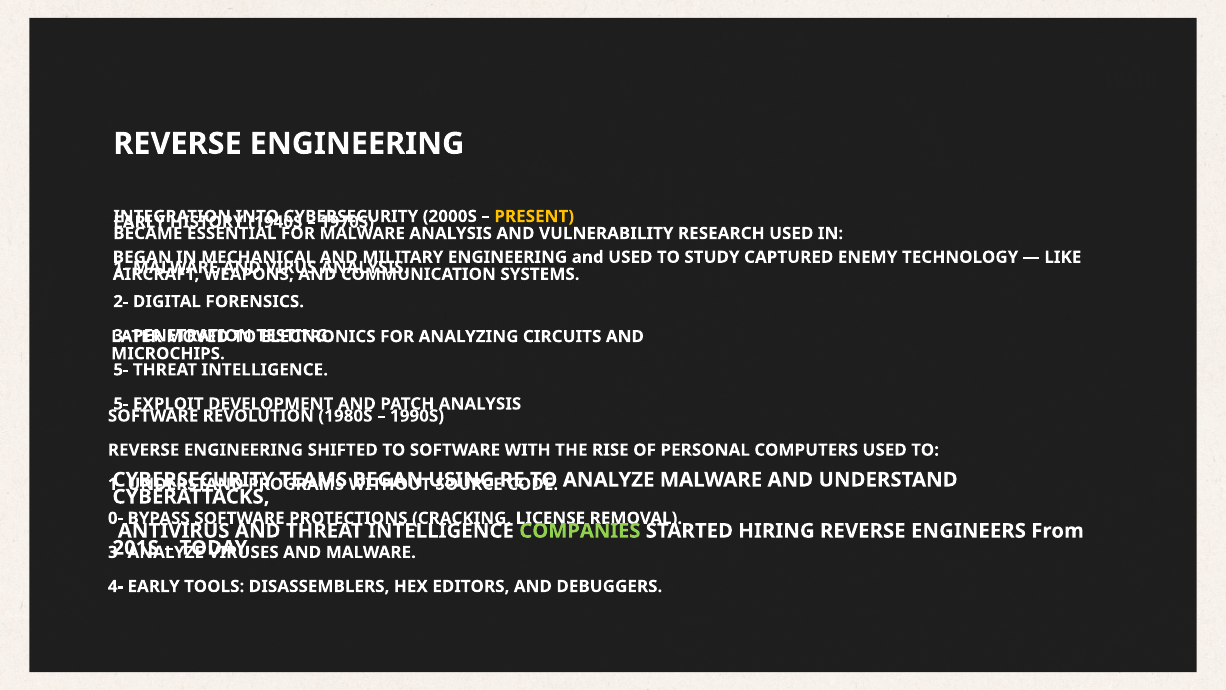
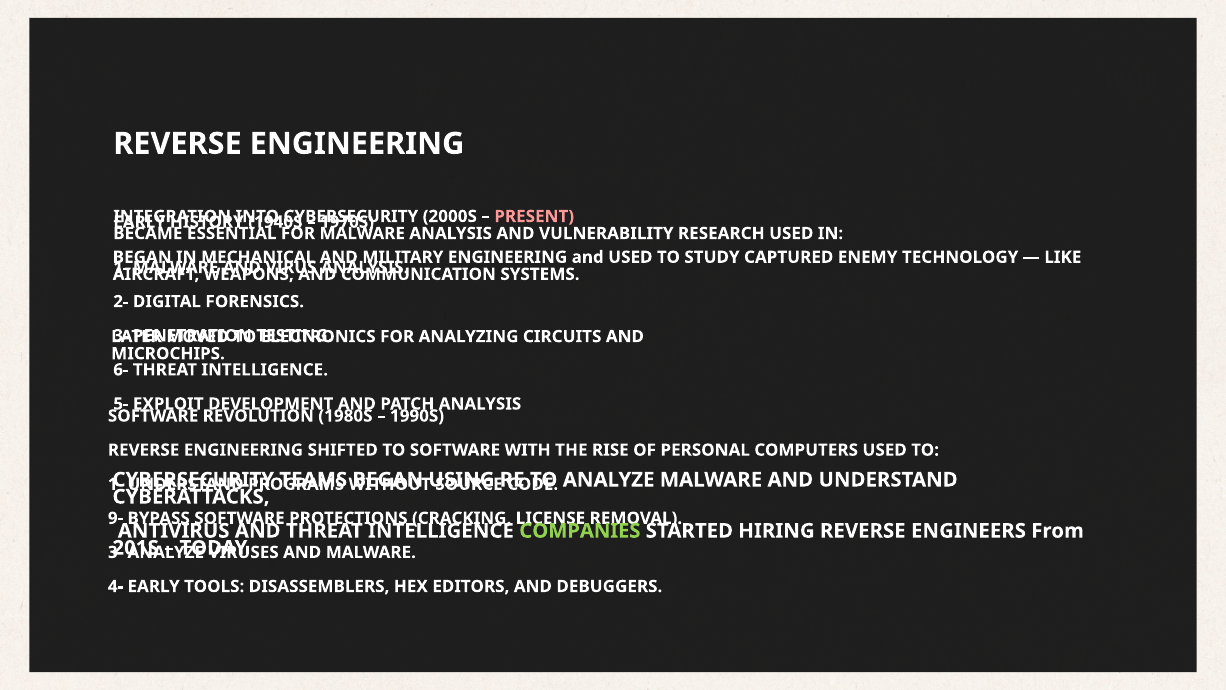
PRESENT colour: yellow -> pink
5- at (121, 370): 5- -> 6-
0-: 0- -> 9-
